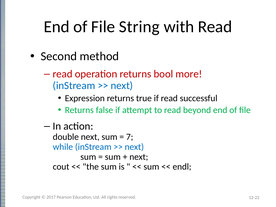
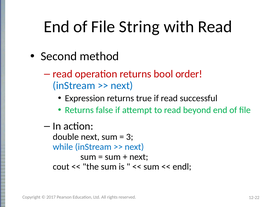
more: more -> order
7: 7 -> 3
